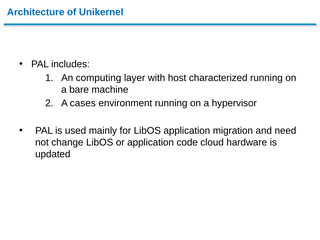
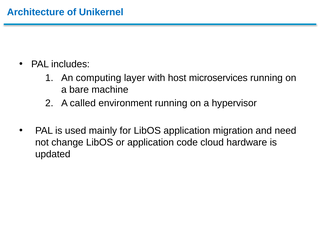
characterized: characterized -> microservices
cases: cases -> called
